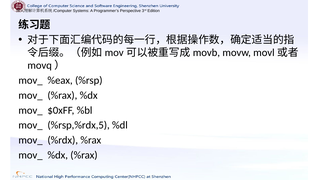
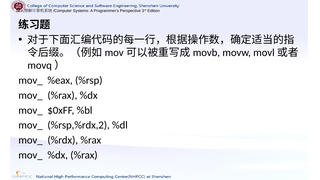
%rsp,%rdx,5: %rsp,%rdx,5 -> %rsp,%rdx,2
